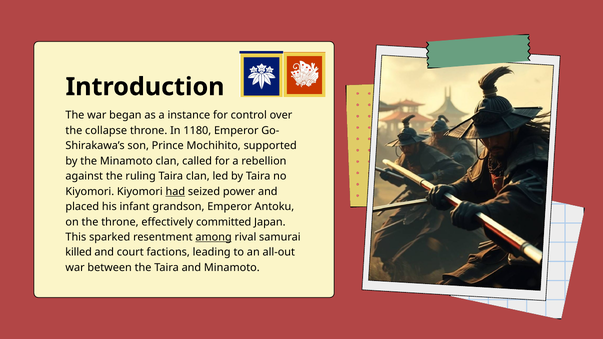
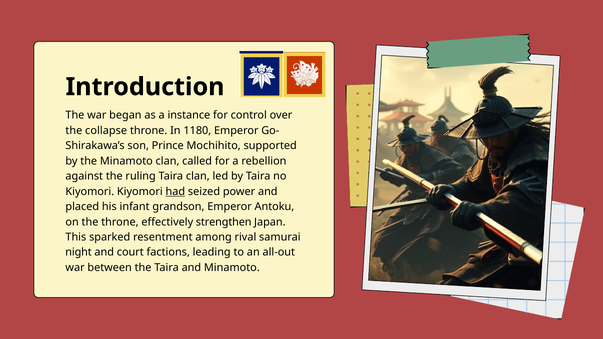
committed: committed -> strengthen
among underline: present -> none
killed: killed -> night
